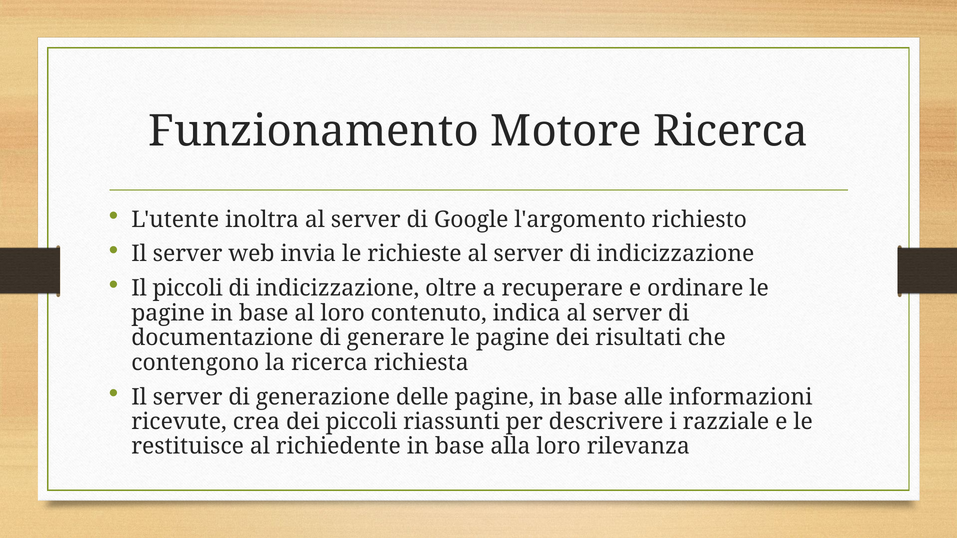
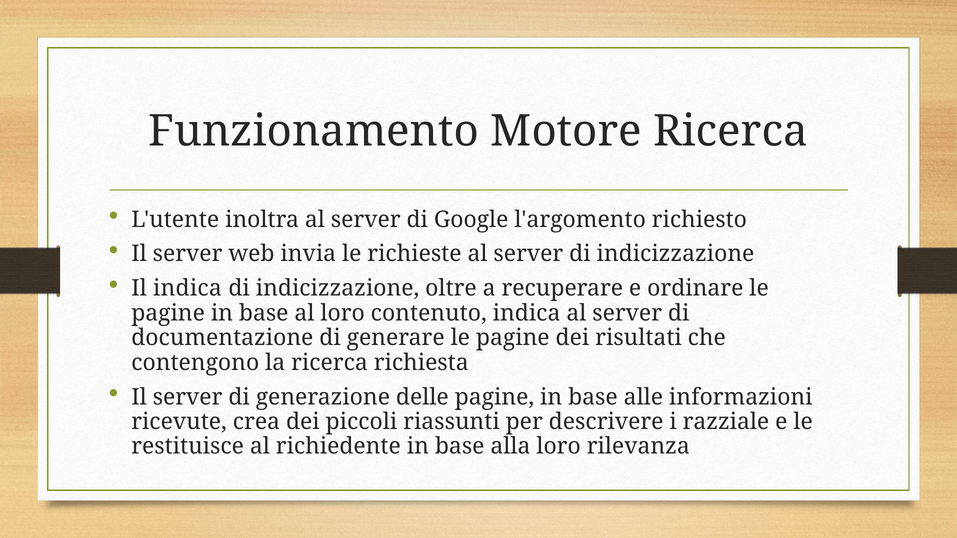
Il piccoli: piccoli -> indica
